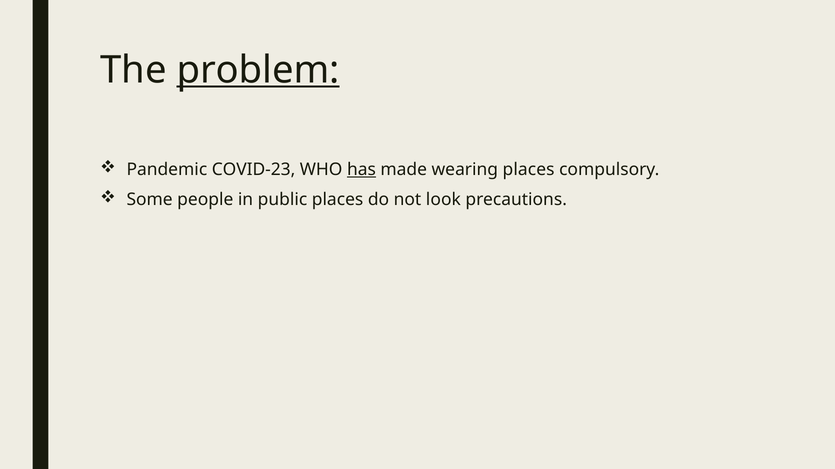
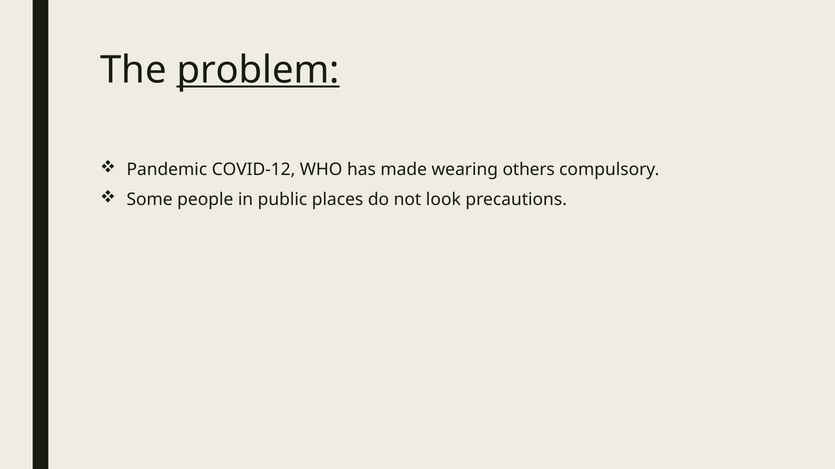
COVID-23: COVID-23 -> COVID-12
has underline: present -> none
wearing places: places -> others
